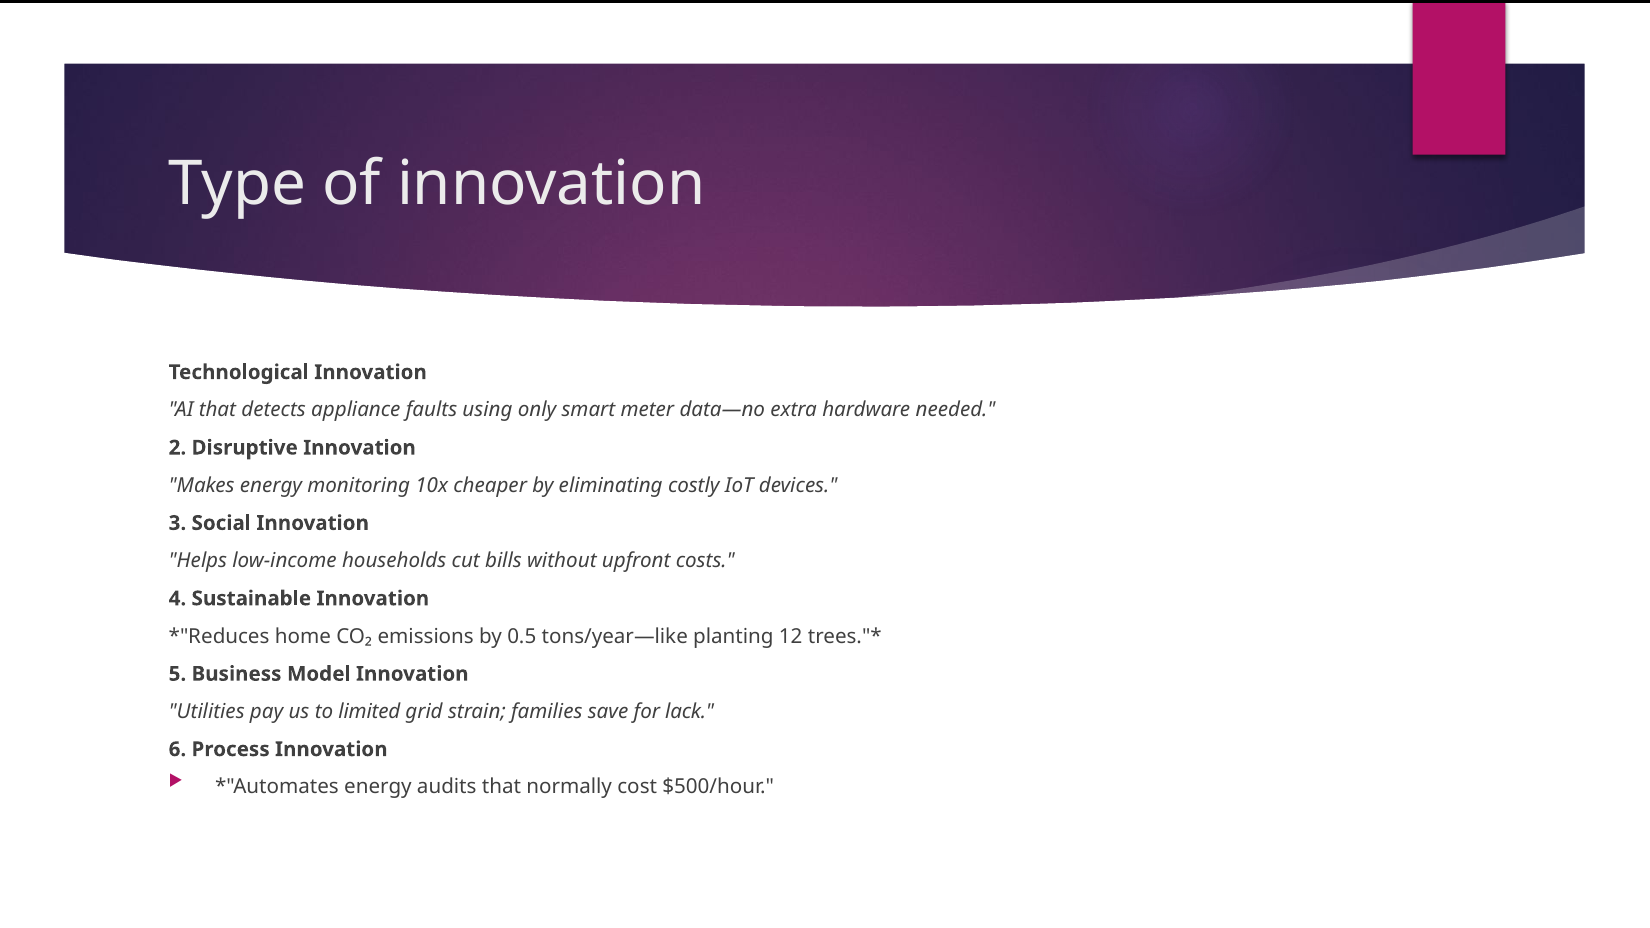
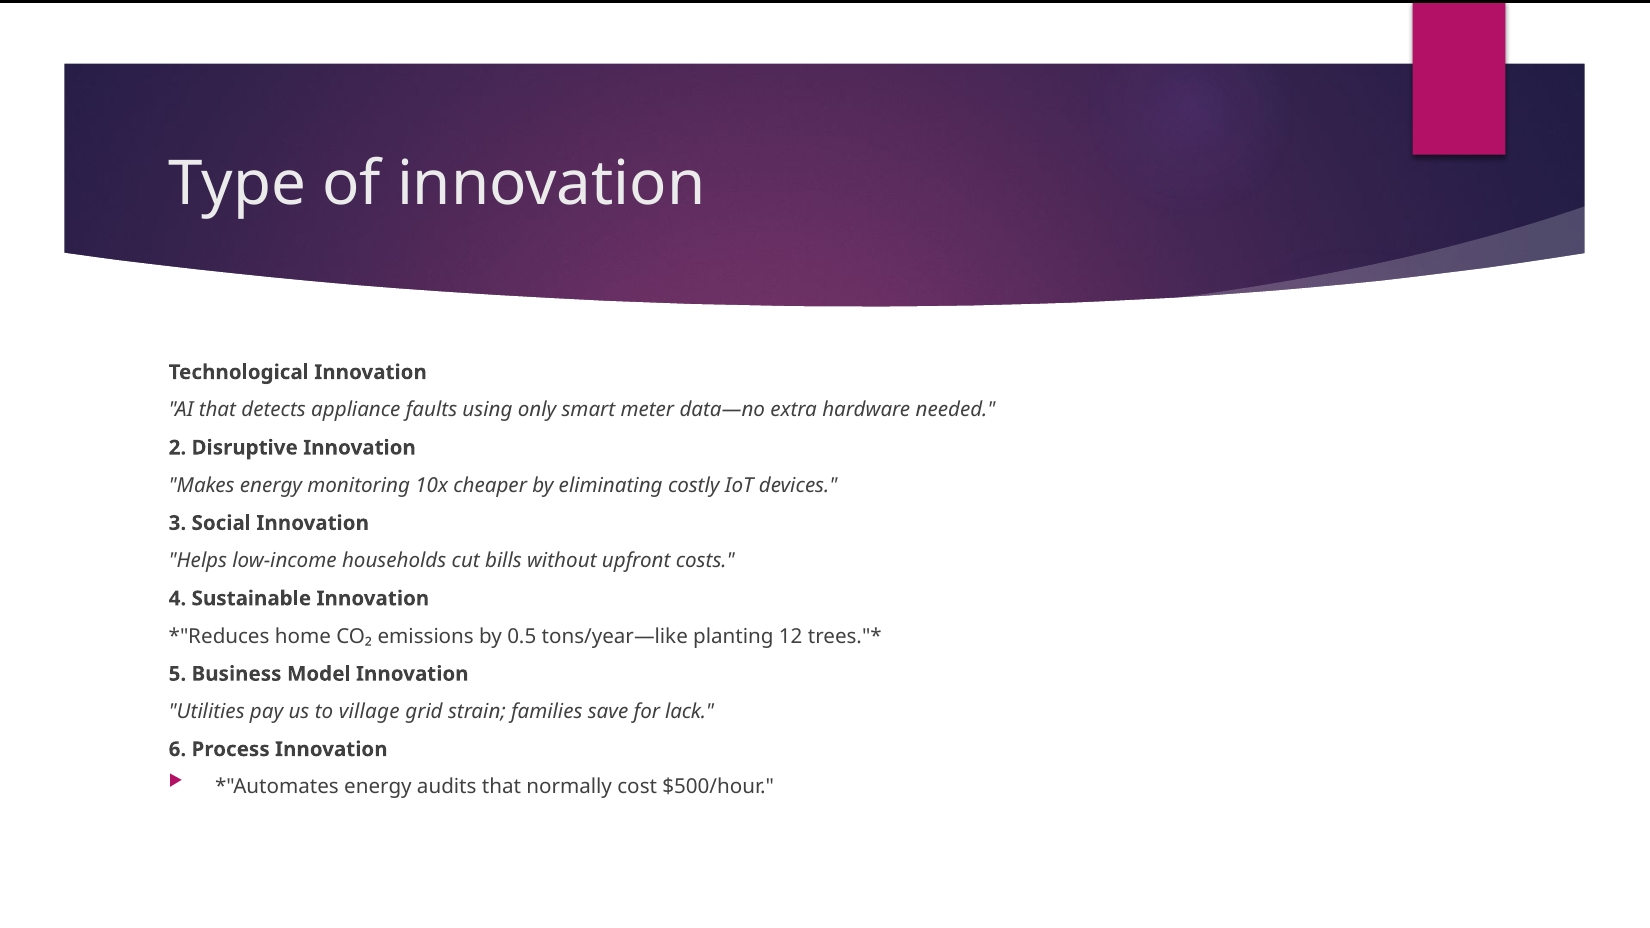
limited: limited -> village
